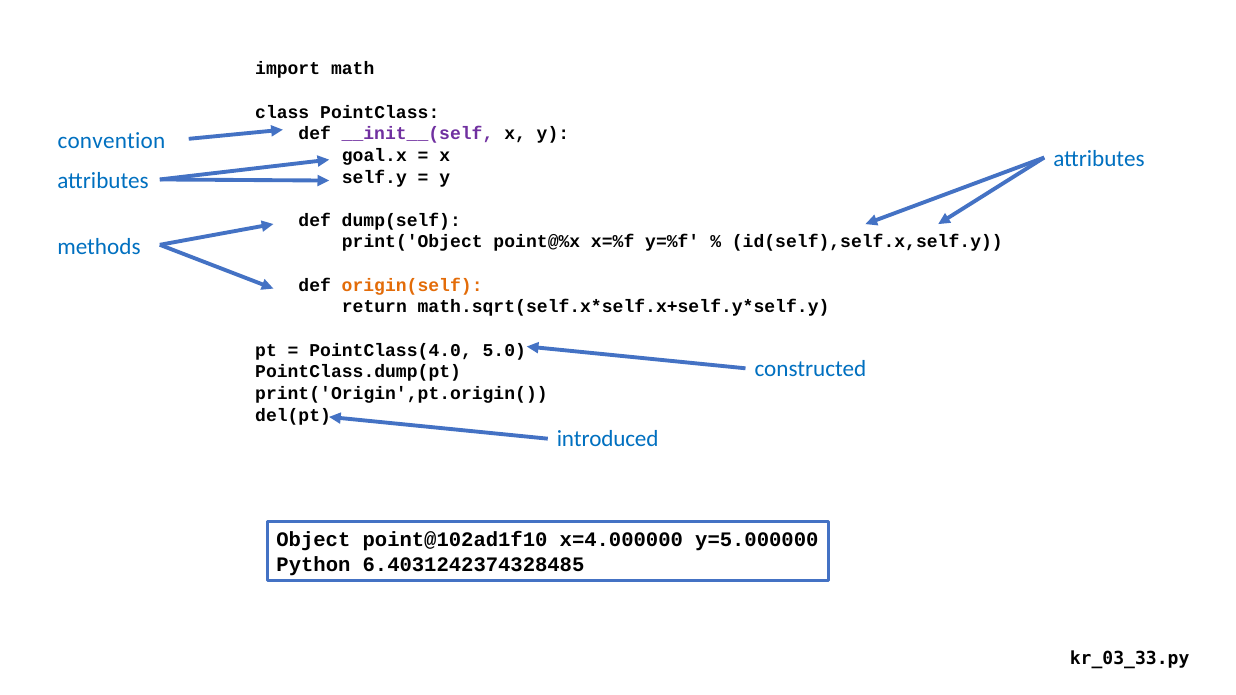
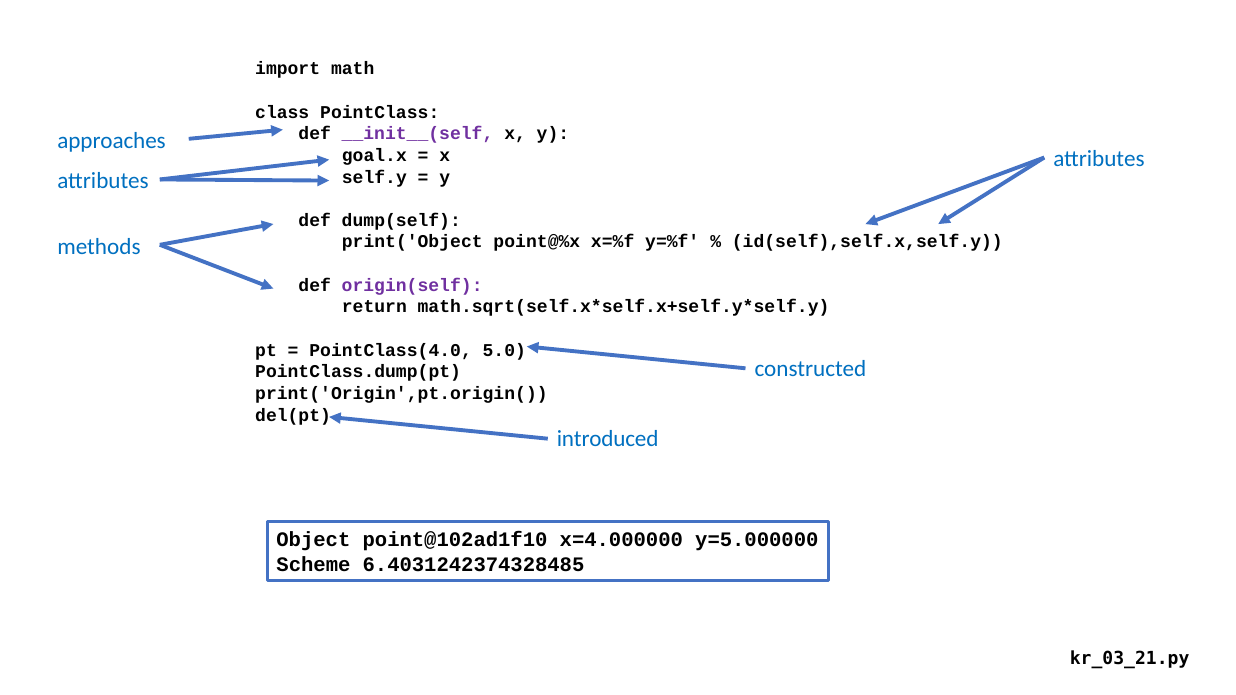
convention: convention -> approaches
origin(self colour: orange -> purple
Python: Python -> Scheme
kr_03_33.py: kr_03_33.py -> kr_03_21.py
